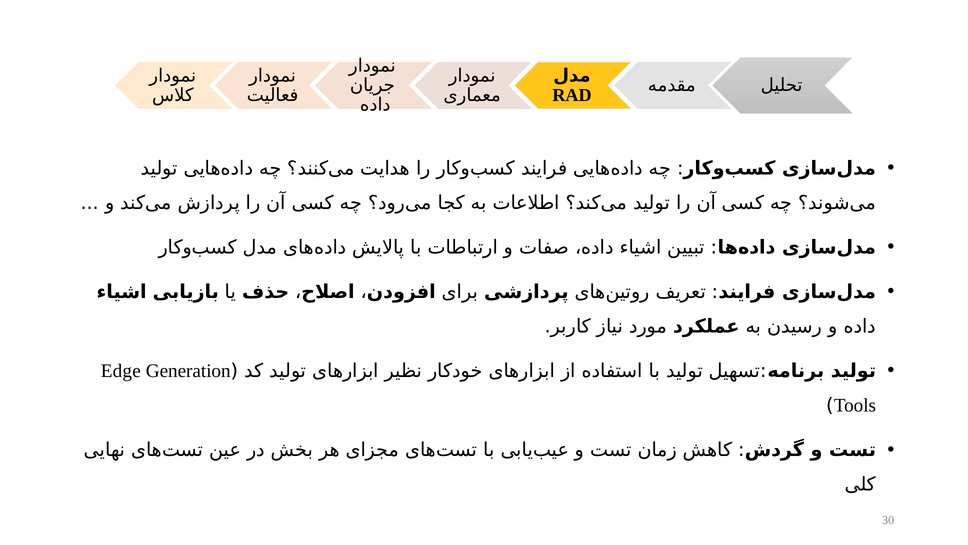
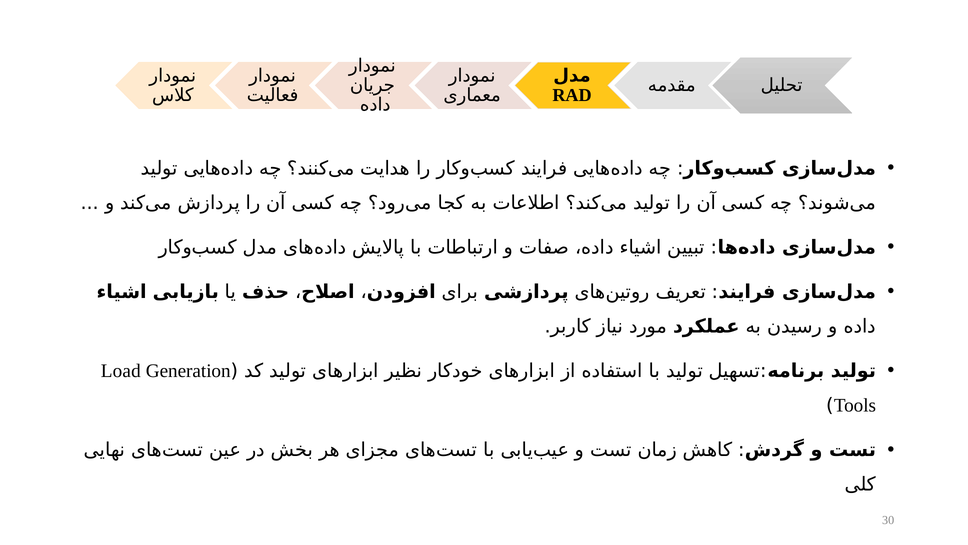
Edge: Edge -> Load
